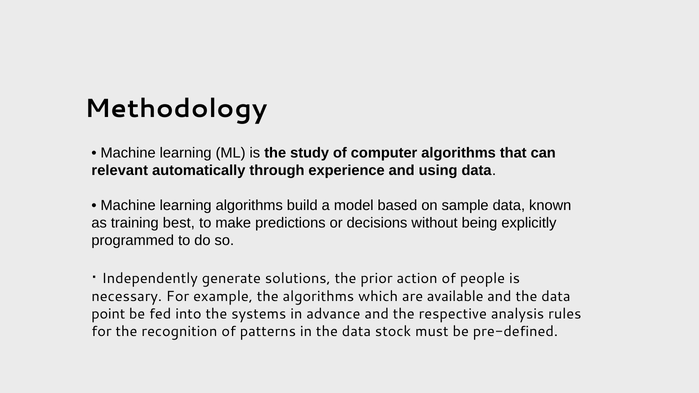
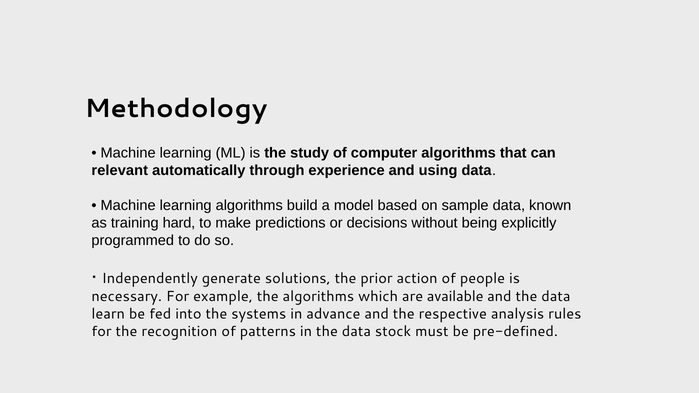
best: best -> hard
point: point -> learn
